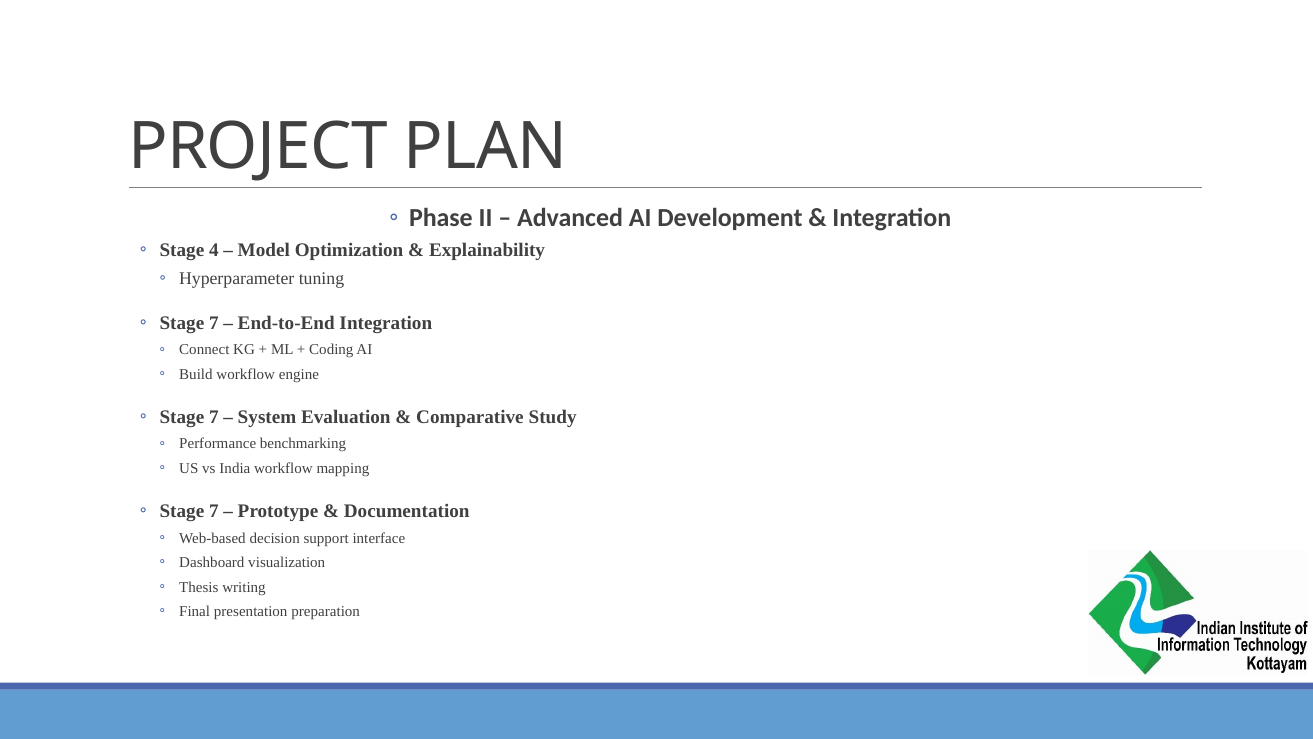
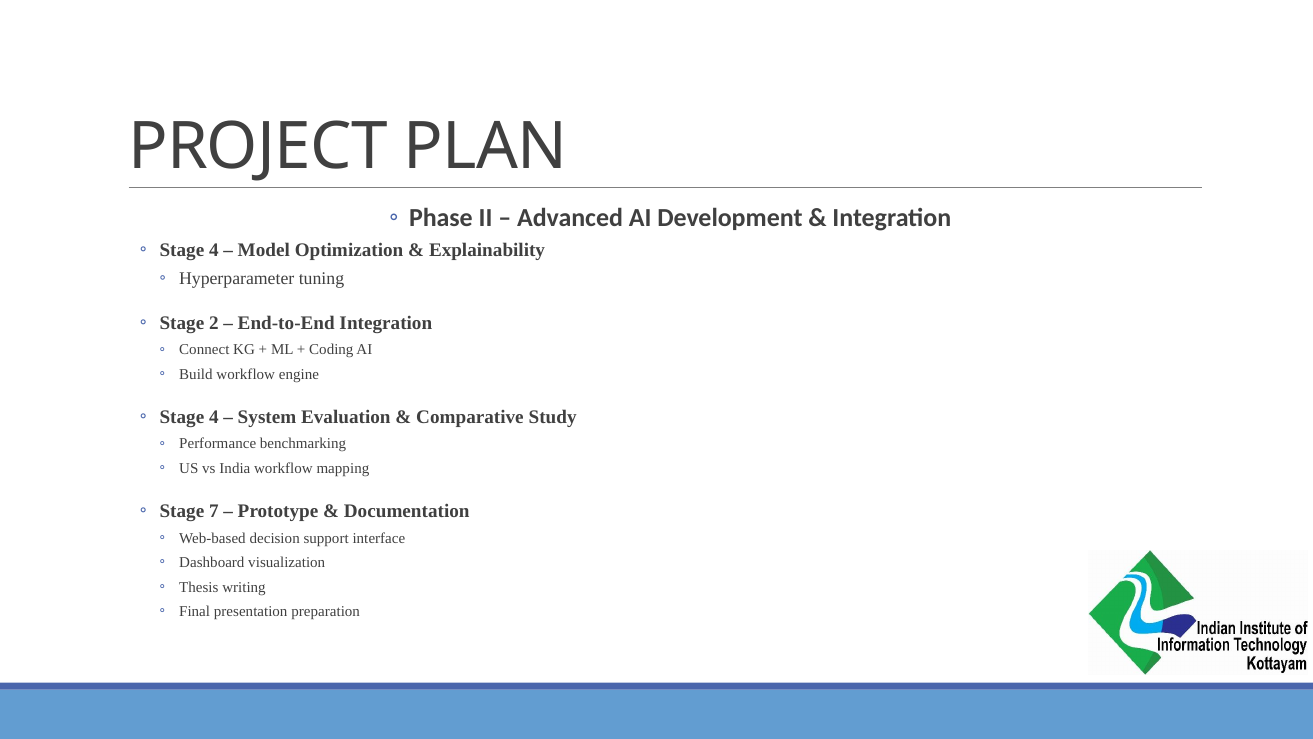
7 at (214, 323): 7 -> 2
7 at (214, 417): 7 -> 4
